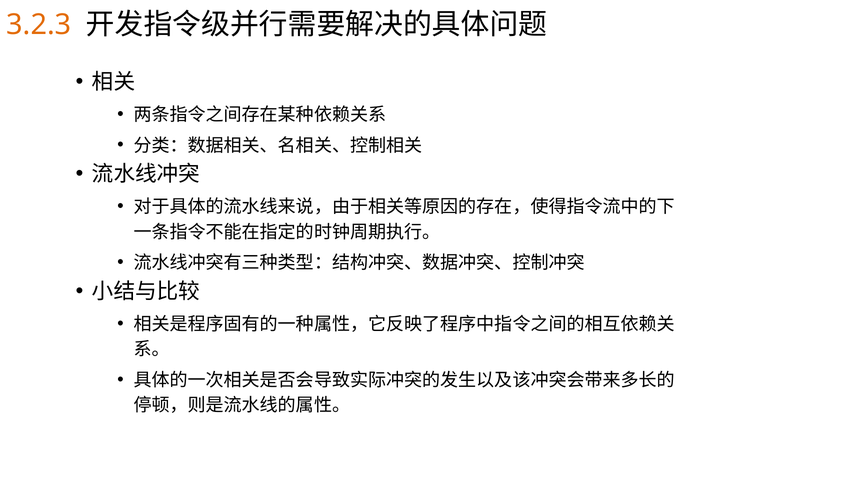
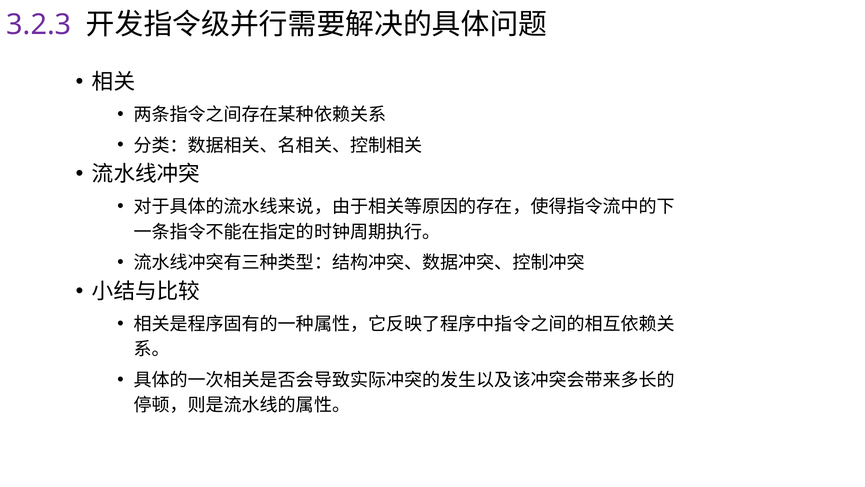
3.2.3 colour: orange -> purple
